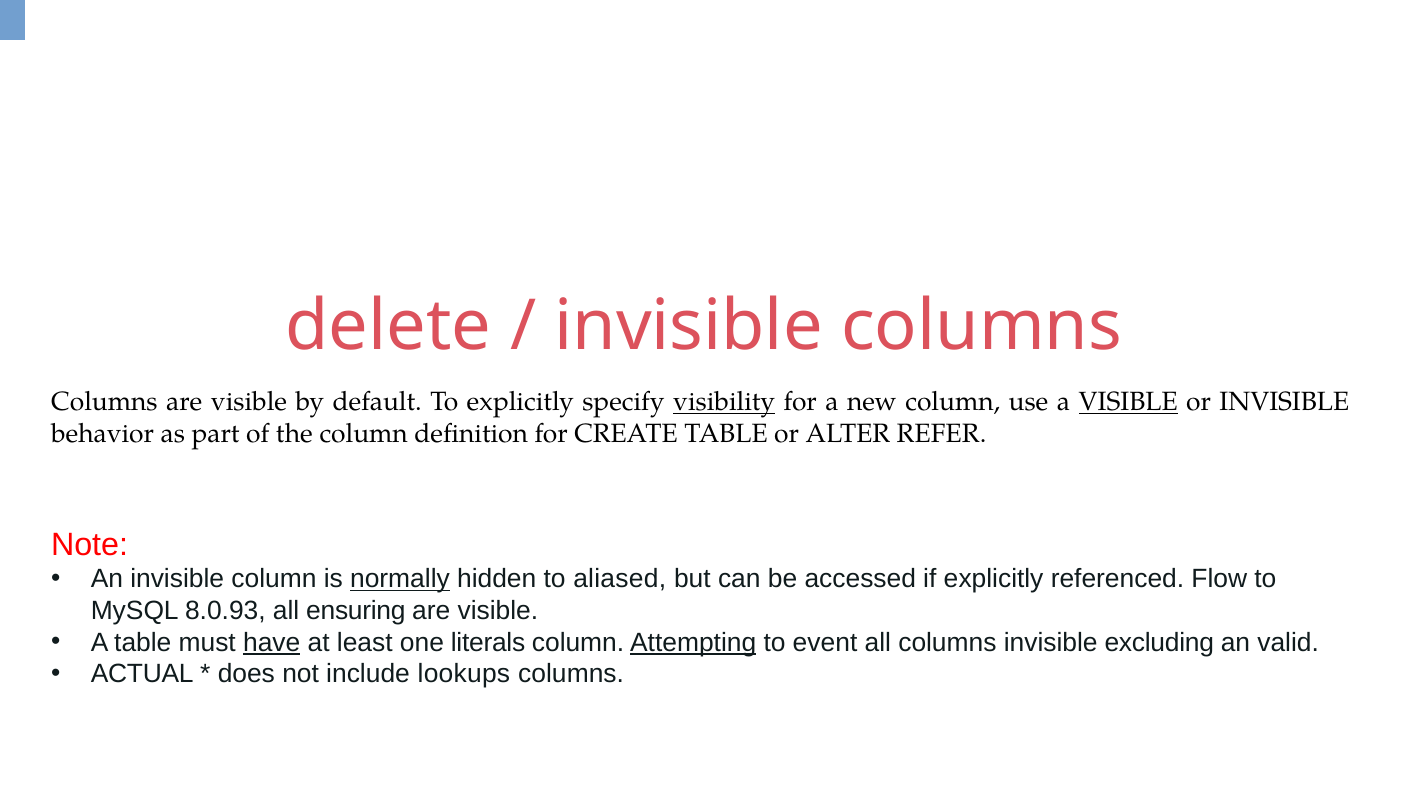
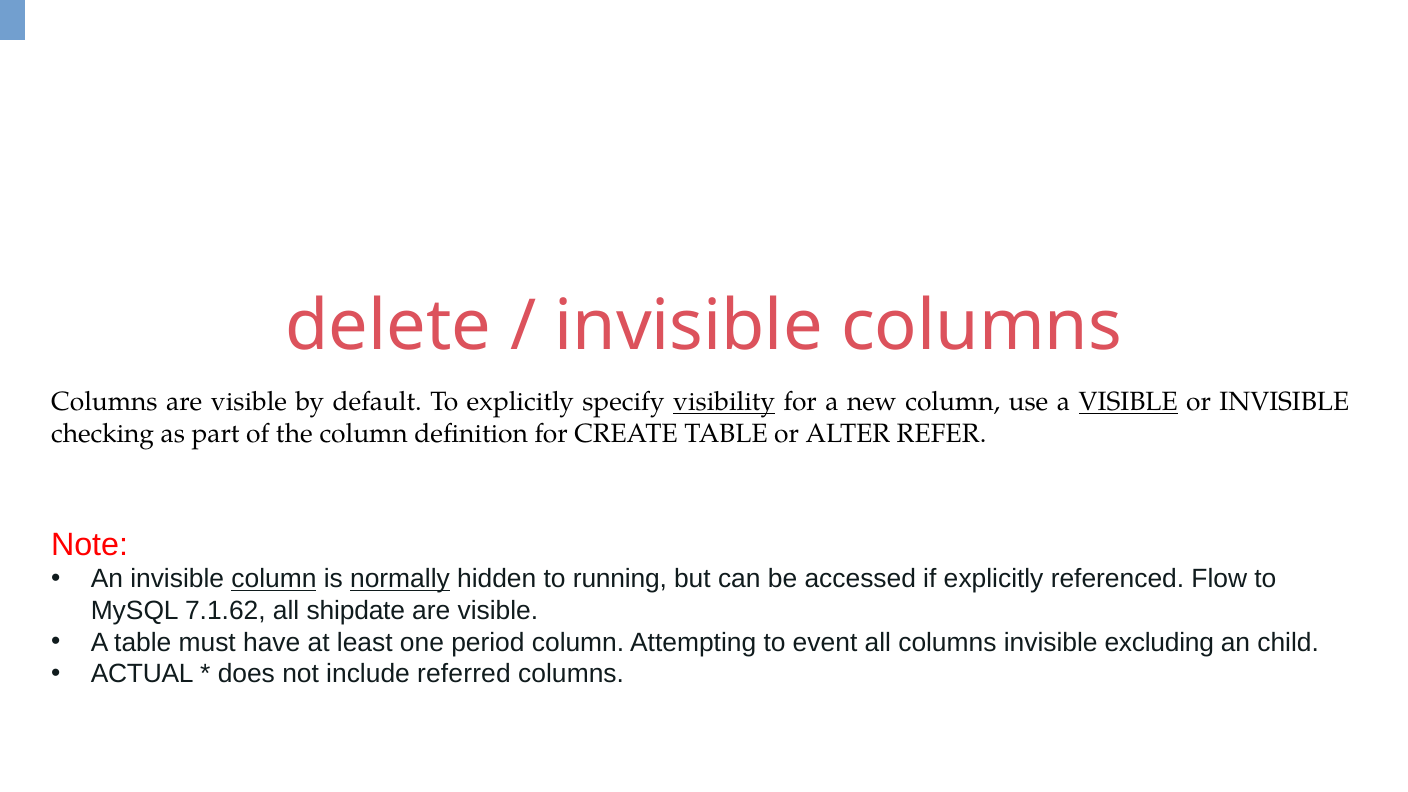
behavior: behavior -> checking
column at (274, 579) underline: none -> present
aliased: aliased -> running
8.0.93: 8.0.93 -> 7.1.62
ensuring: ensuring -> shipdate
have underline: present -> none
literals: literals -> period
Attempting underline: present -> none
valid: valid -> child
lookups: lookups -> referred
